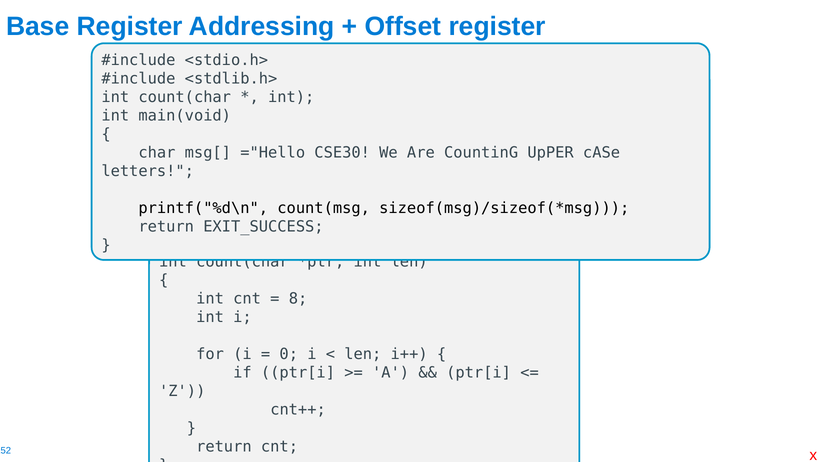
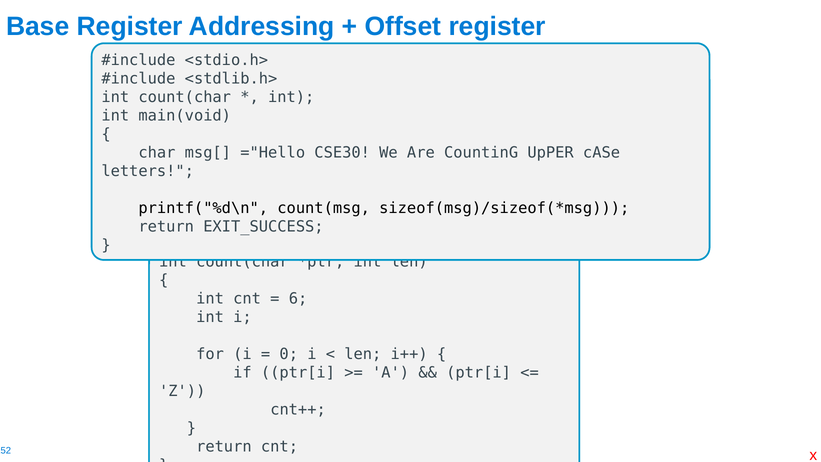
8: 8 -> 6
